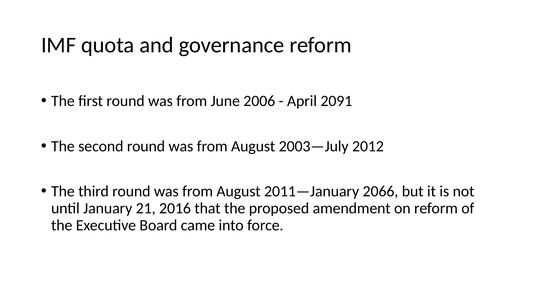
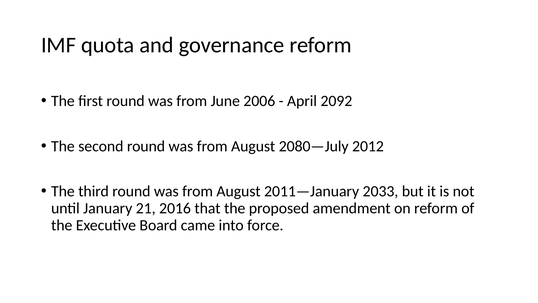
2091: 2091 -> 2092
2003—July: 2003—July -> 2080—July
2066: 2066 -> 2033
